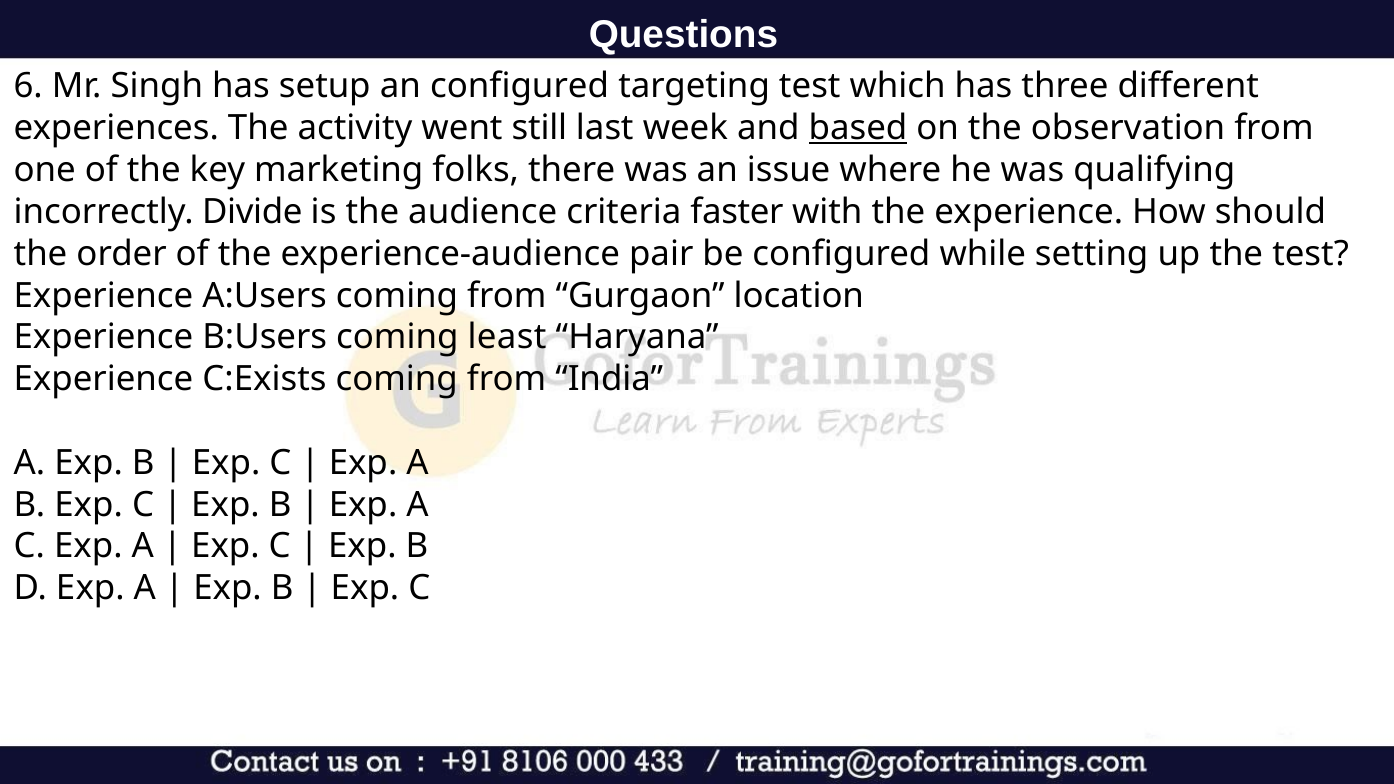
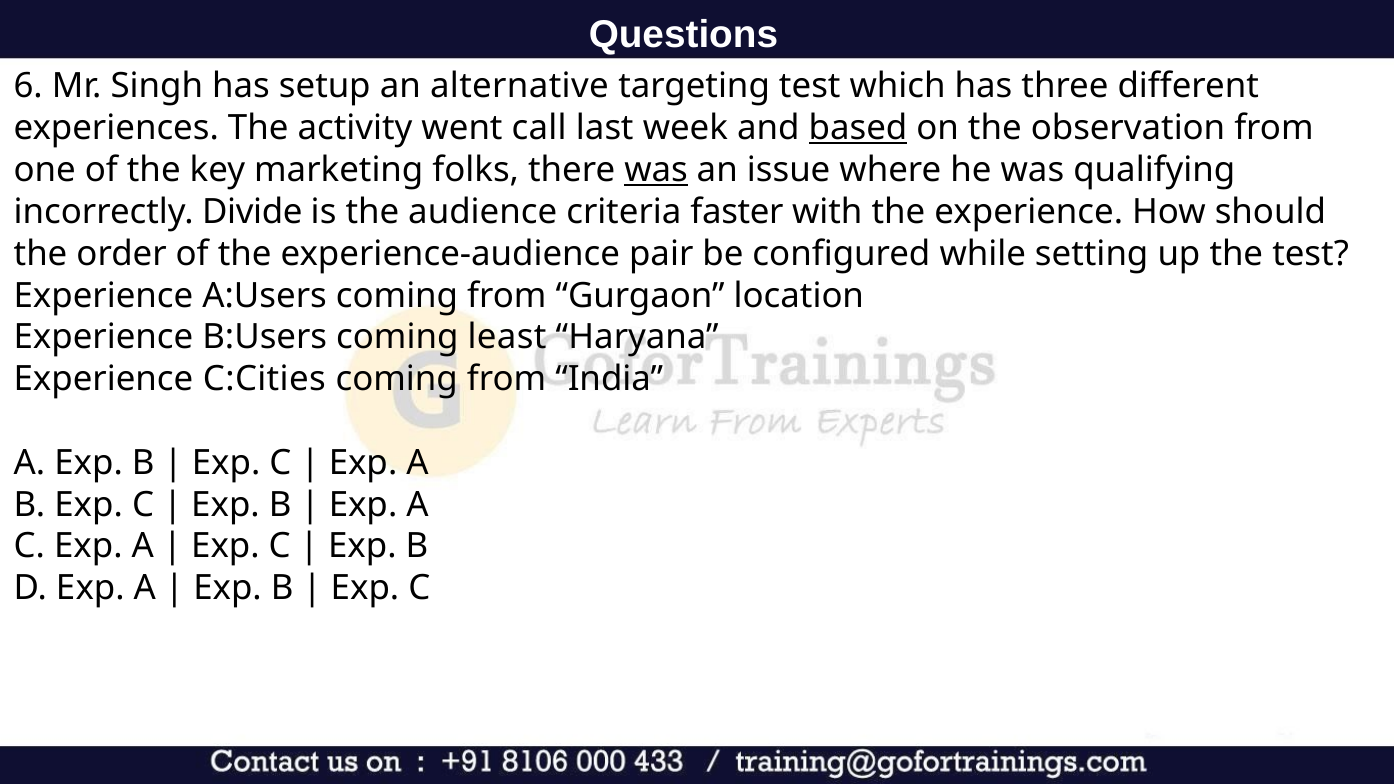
an configured: configured -> alternative
still: still -> call
was at (656, 170) underline: none -> present
C:Exists: C:Exists -> C:Cities
